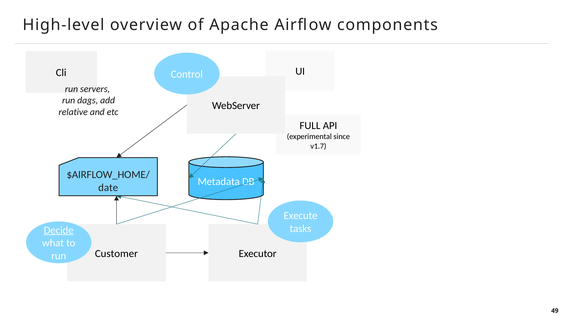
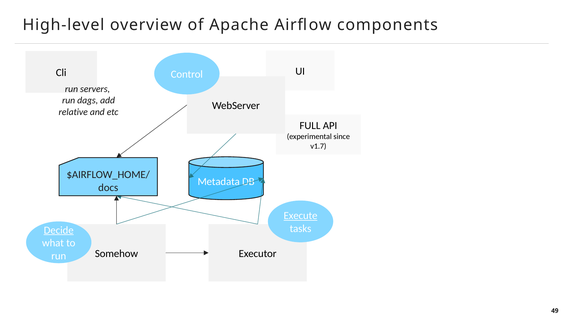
date: date -> docs
Execute underline: none -> present
Customer: Customer -> Somehow
